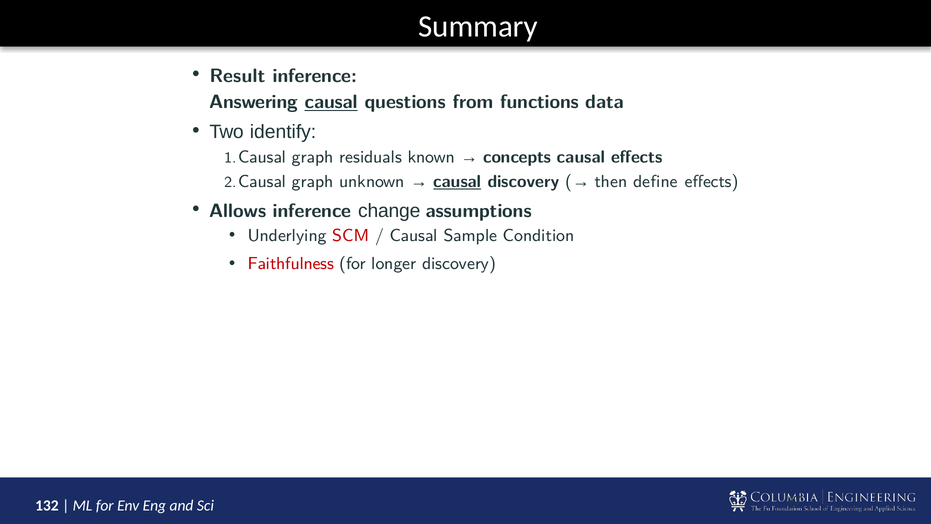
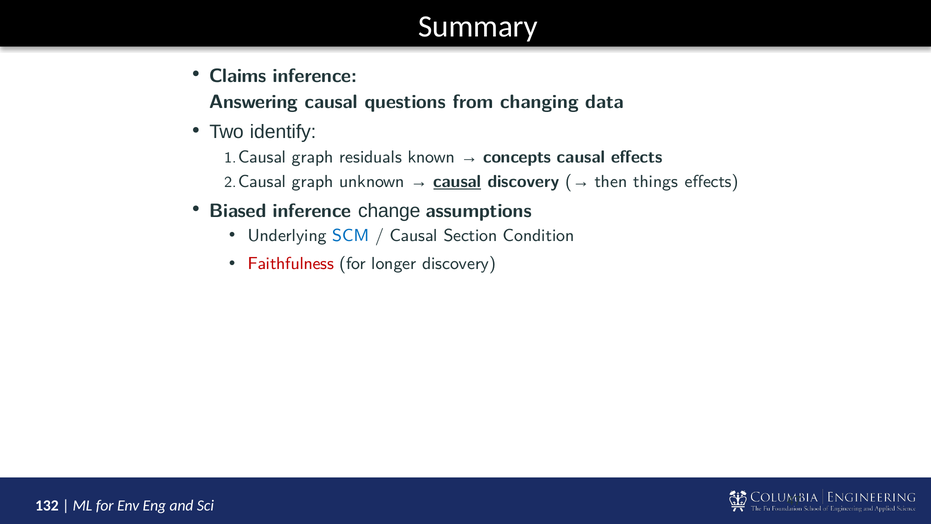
Result: Result -> Claims
causal at (331, 102) underline: present -> none
functions: functions -> changing
define: define -> things
Allows: Allows -> Biased
SCM colour: red -> blue
Sample: Sample -> Section
